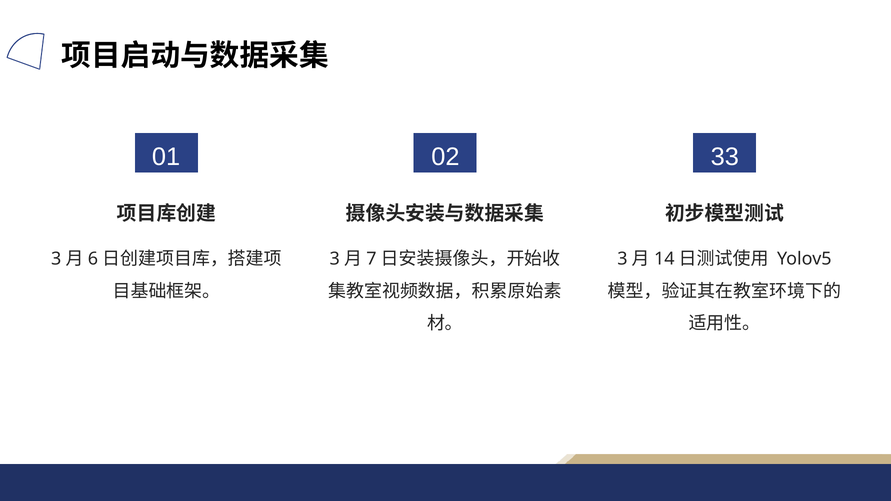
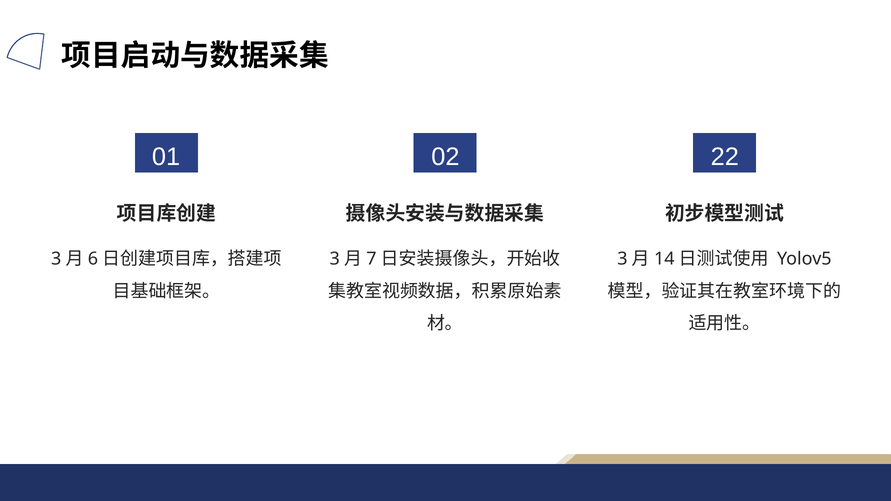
33: 33 -> 22
